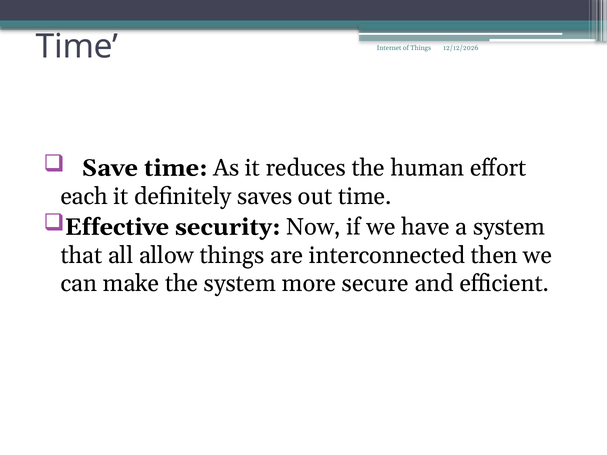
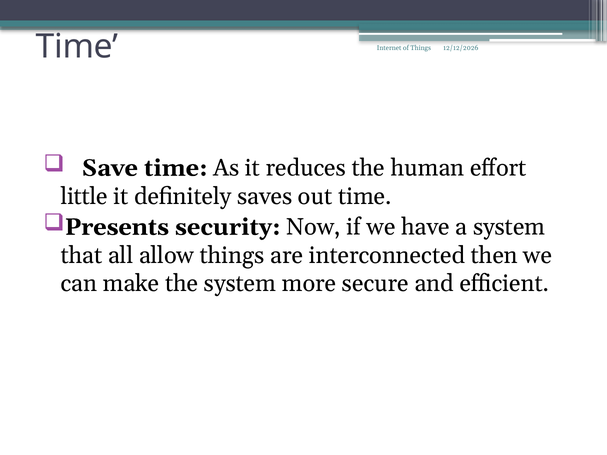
each: each -> little
Effective: Effective -> Presents
